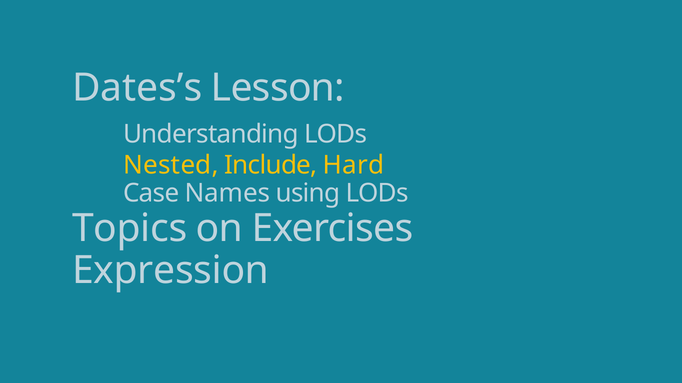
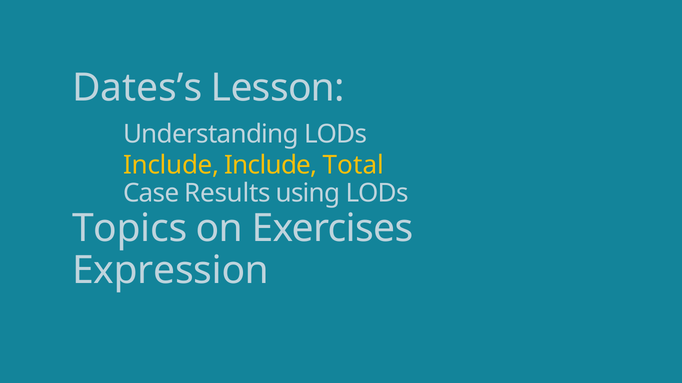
Nested at (171, 166): Nested -> Include
Hard: Hard -> Total
Names: Names -> Results
